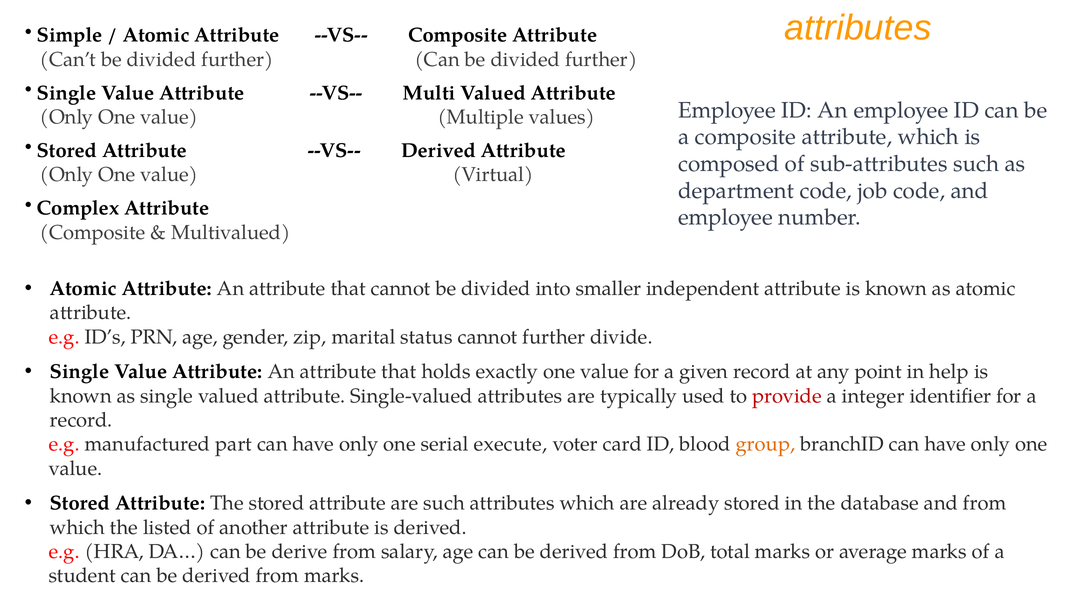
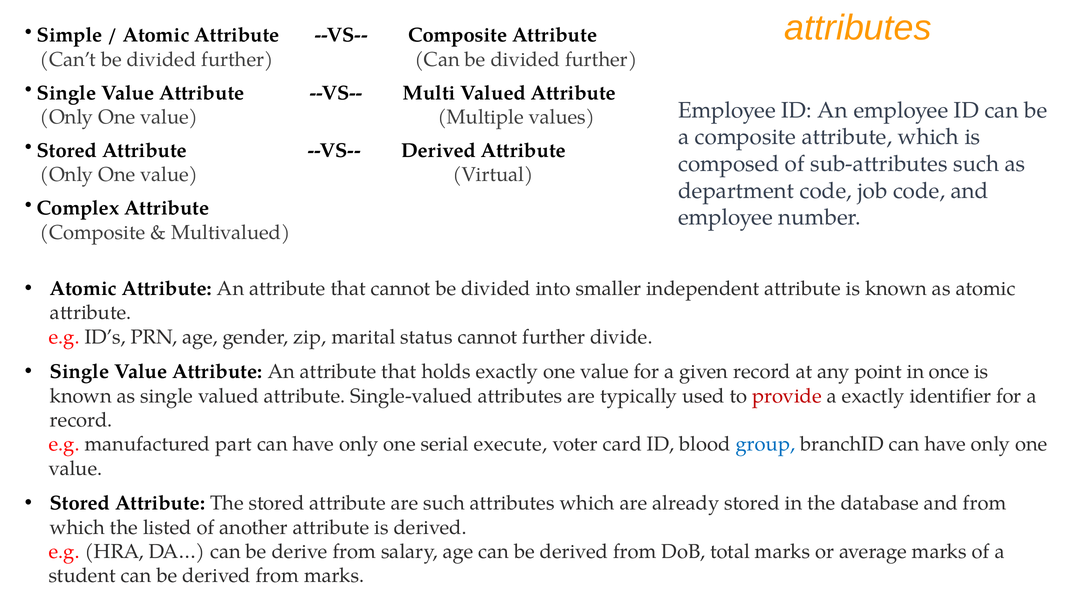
help: help -> once
a integer: integer -> exactly
group colour: orange -> blue
